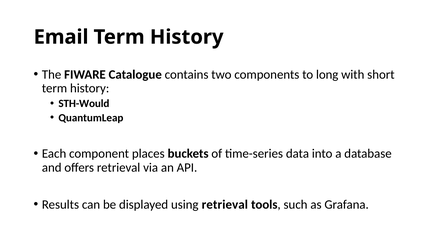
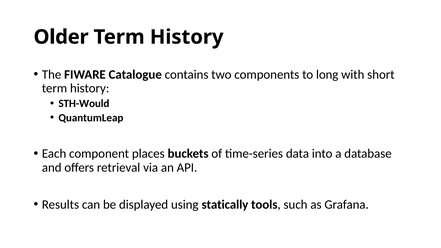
Email: Email -> Older
using retrieval: retrieval -> statically
